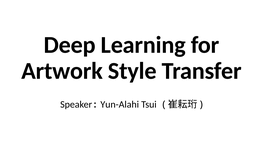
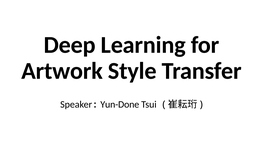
Yun-Alahi: Yun-Alahi -> Yun-Done
